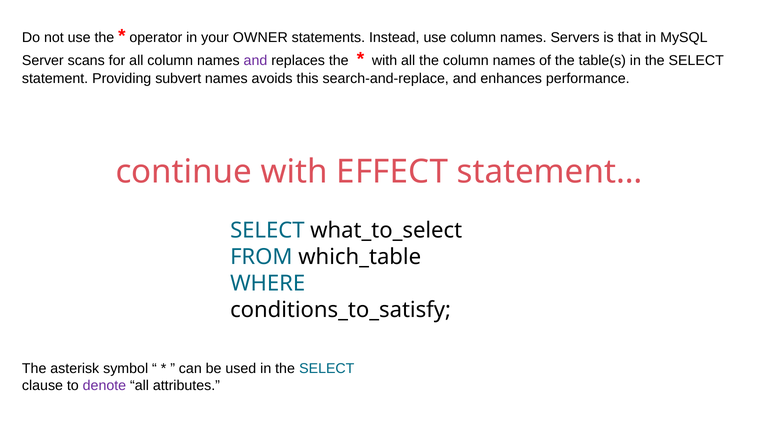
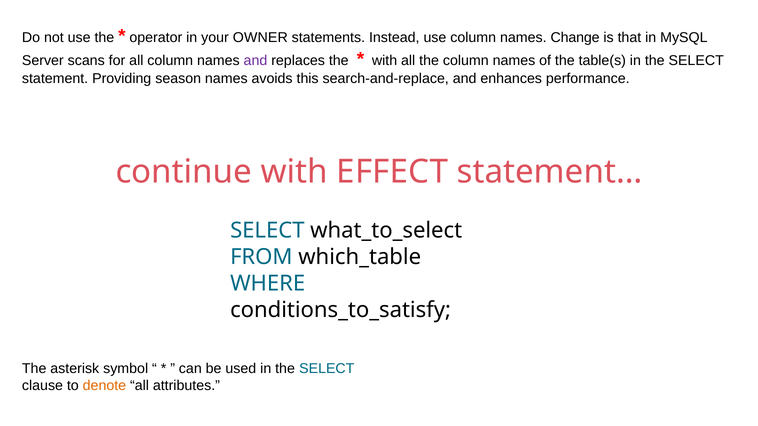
Servers: Servers -> Change
subvert: subvert -> season
denote colour: purple -> orange
